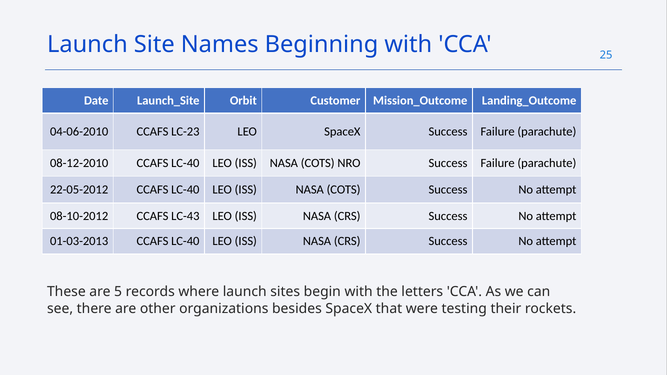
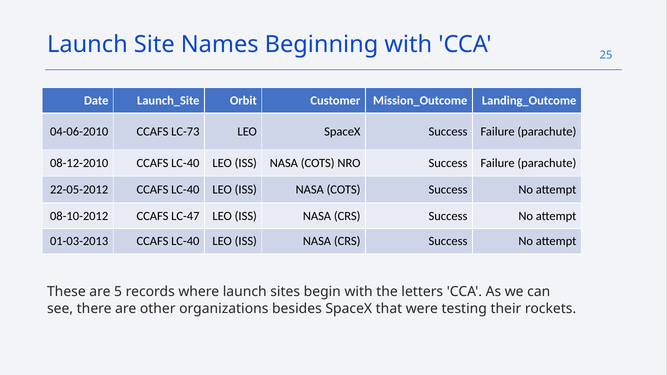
LC-23: LC-23 -> LC-73
LC-43: LC-43 -> LC-47
